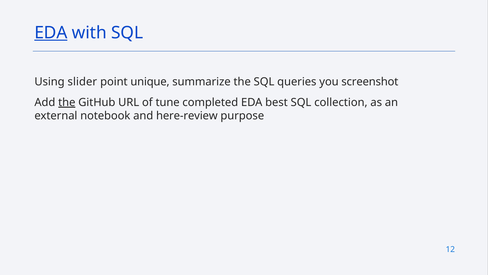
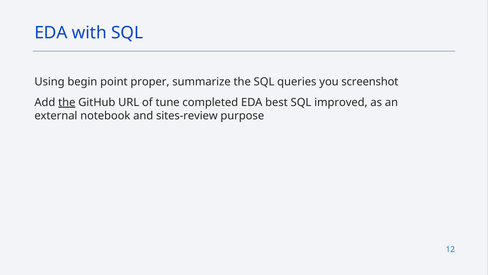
EDA at (51, 33) underline: present -> none
slider: slider -> begin
unique: unique -> proper
collection: collection -> improved
here-review: here-review -> sites-review
